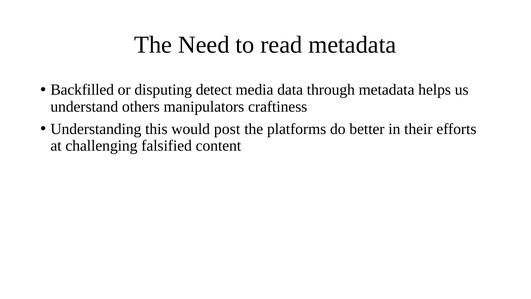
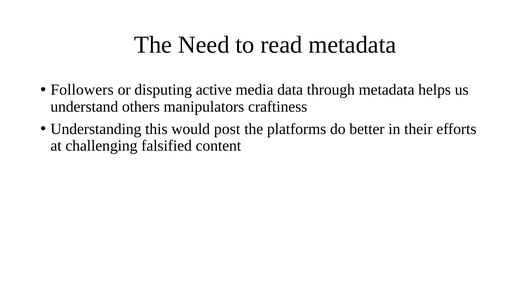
Backfilled: Backfilled -> Followers
detect: detect -> active
